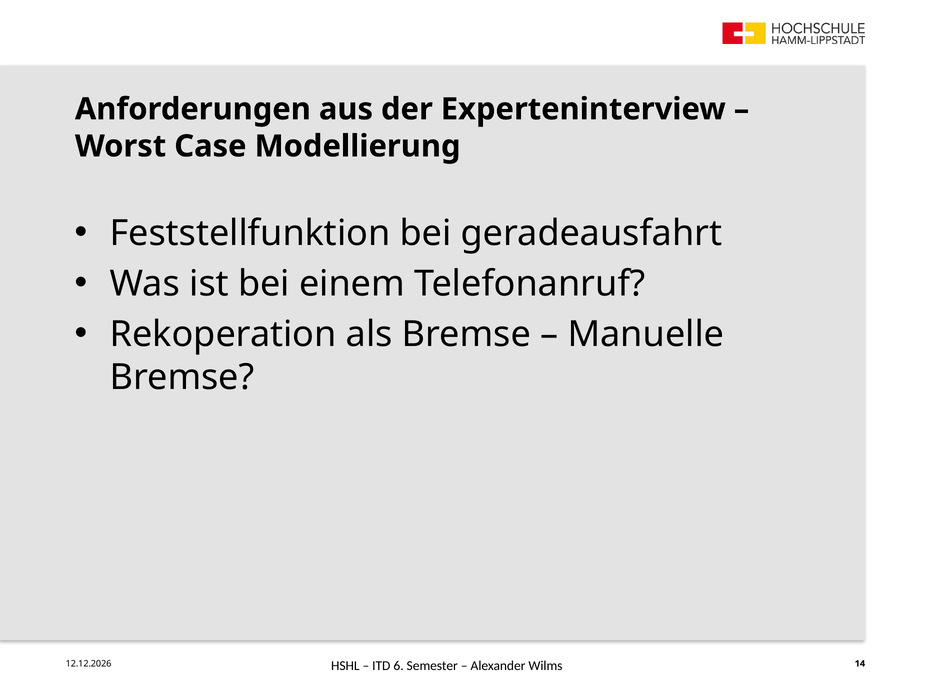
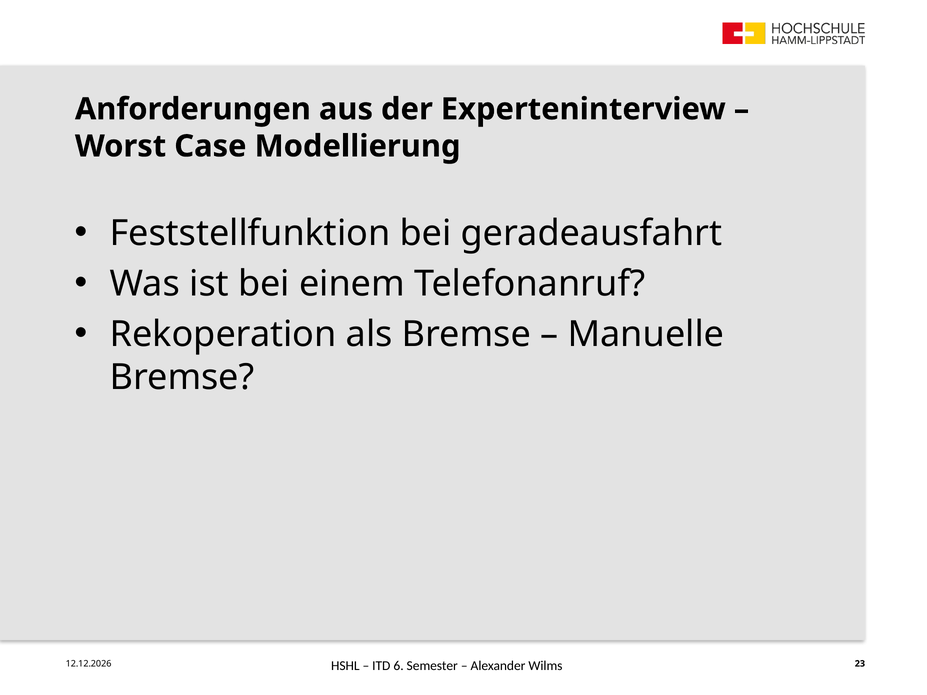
14: 14 -> 23
